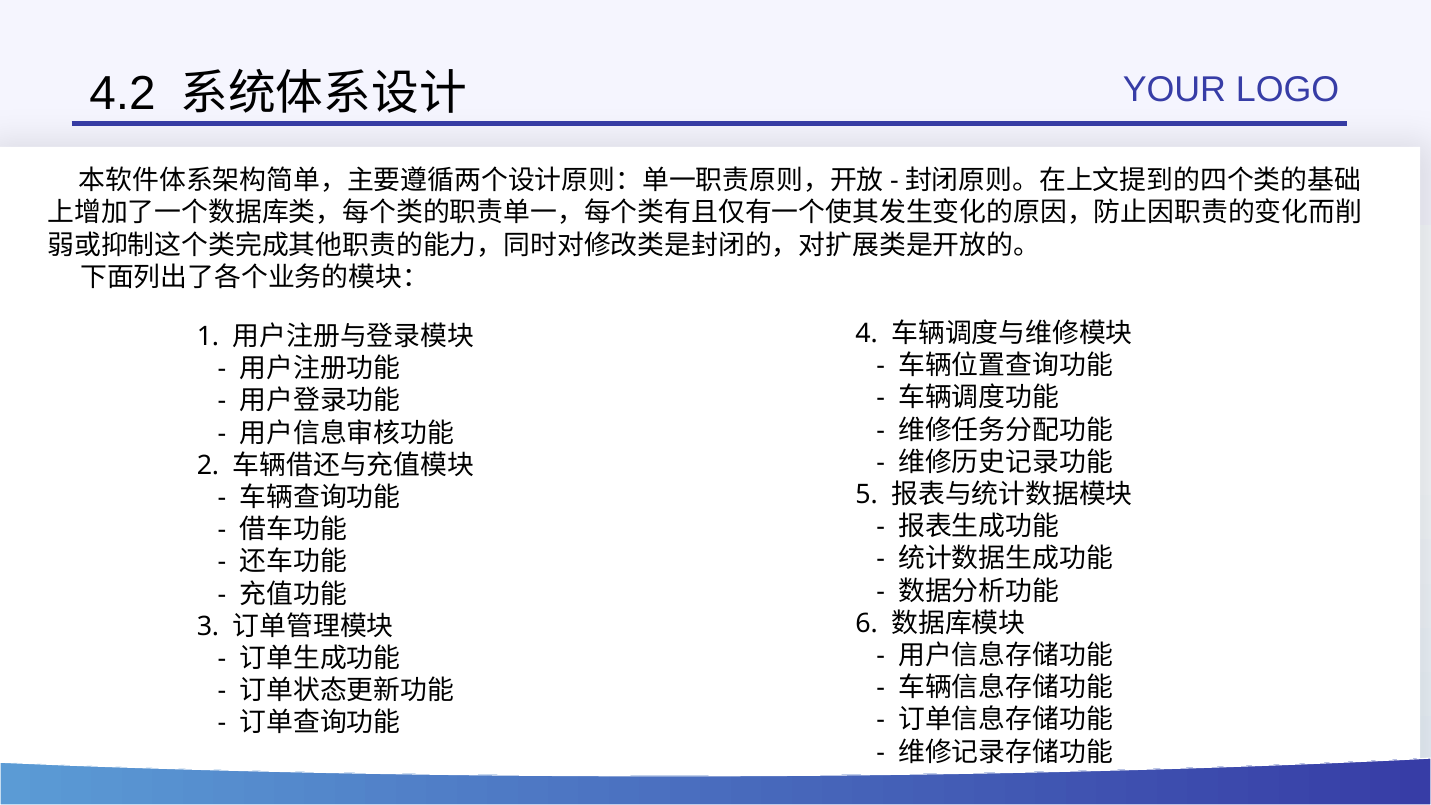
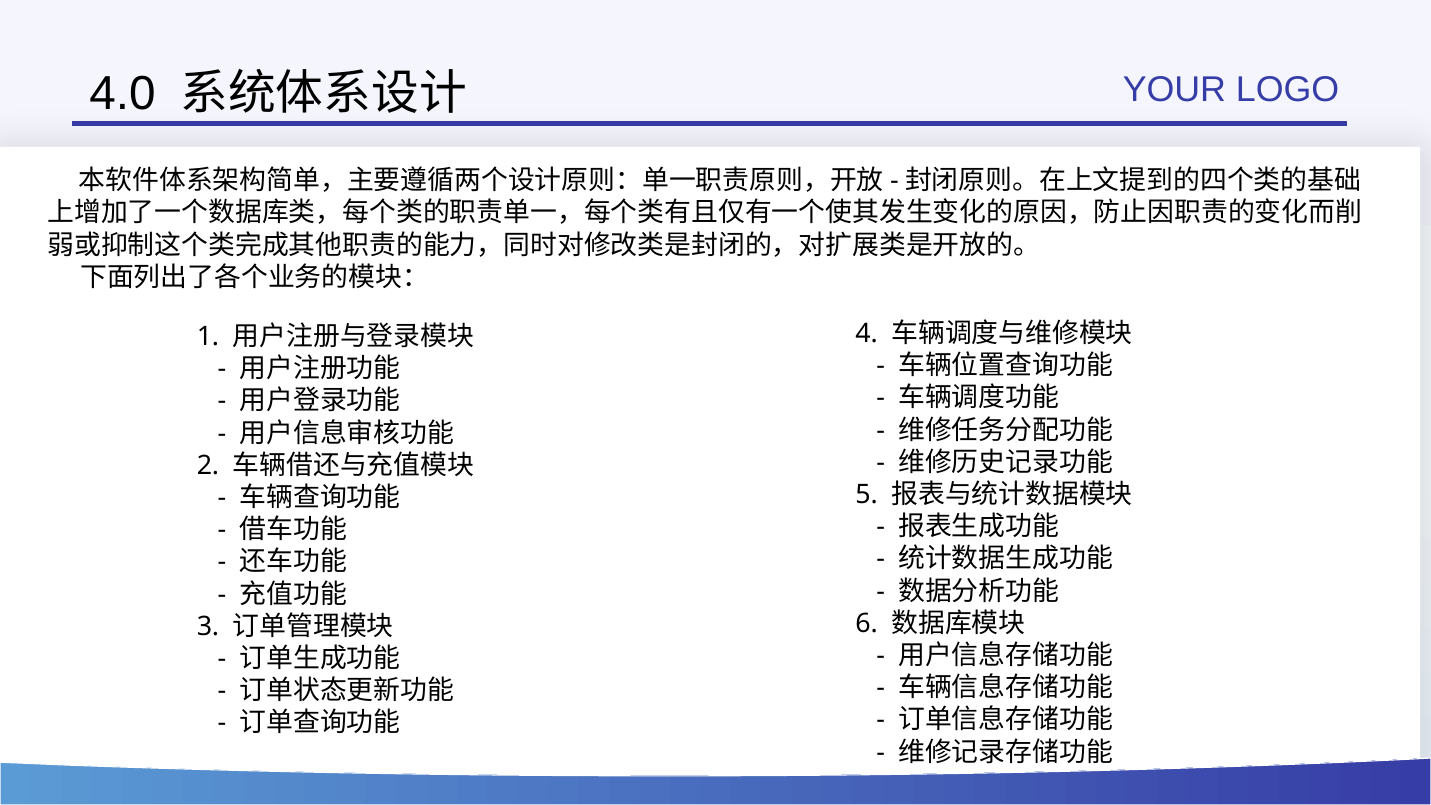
4.2: 4.2 -> 4.0
